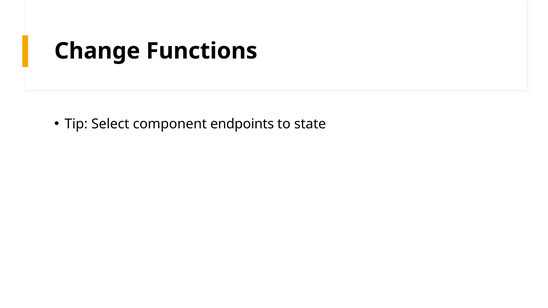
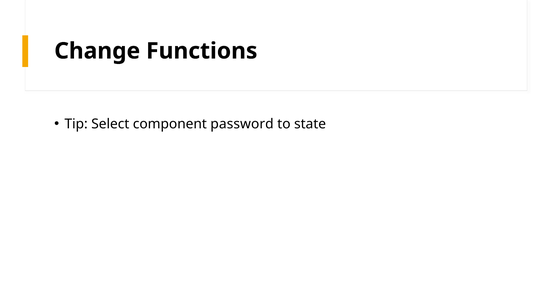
endpoints: endpoints -> password
